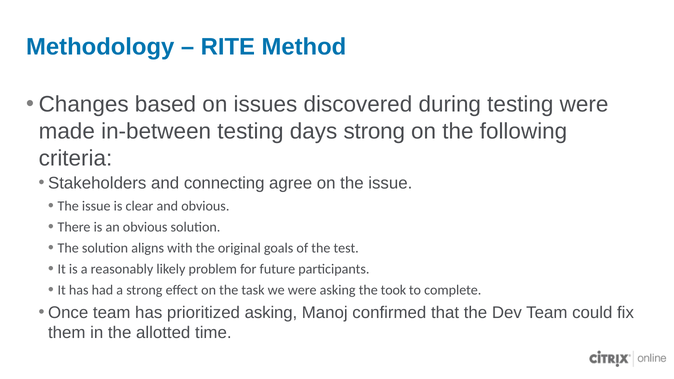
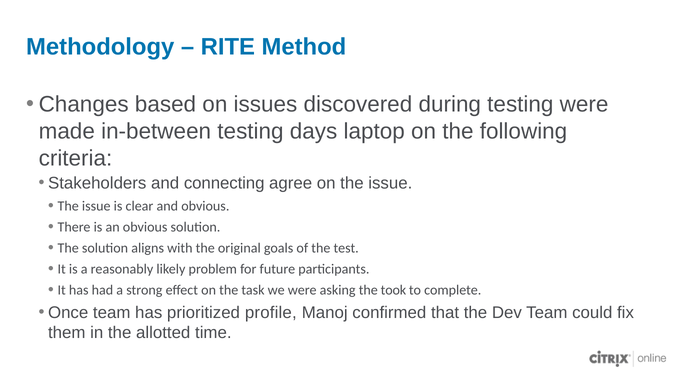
days strong: strong -> laptop
prioritized asking: asking -> profile
